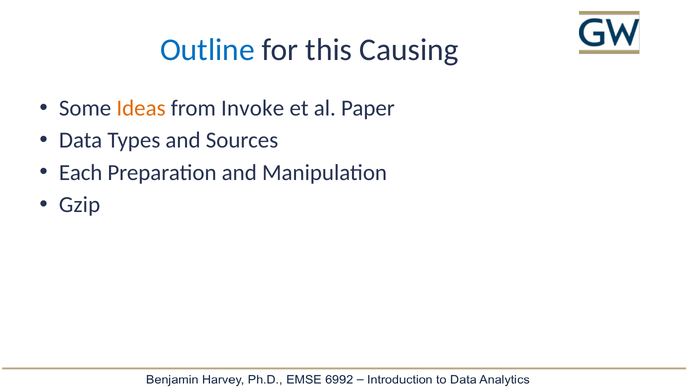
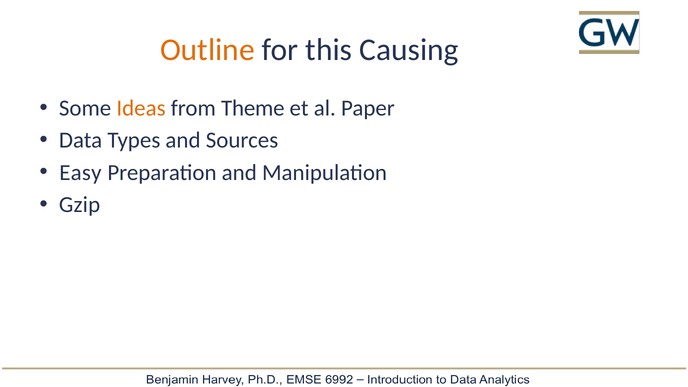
Outline colour: blue -> orange
Invoke: Invoke -> Theme
Each: Each -> Easy
